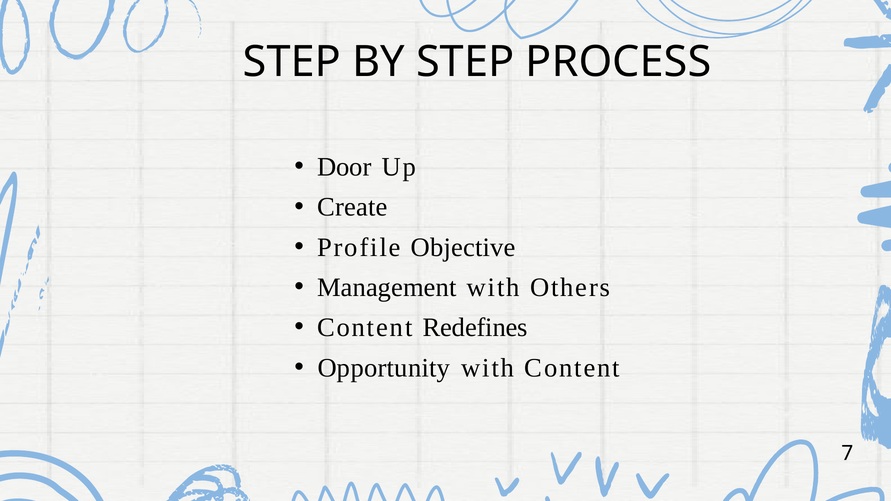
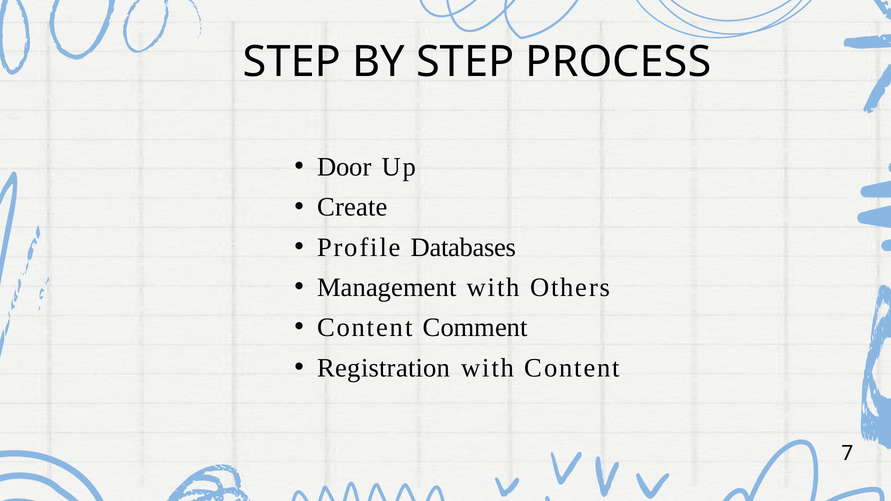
Objective: Objective -> Databases
Redefines: Redefines -> Comment
Opportunity: Opportunity -> Registration
